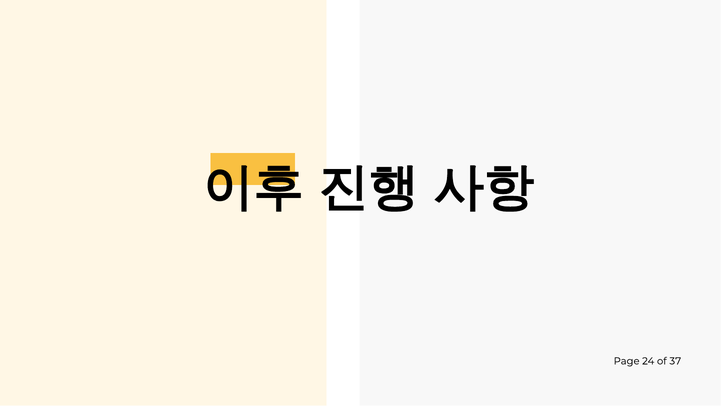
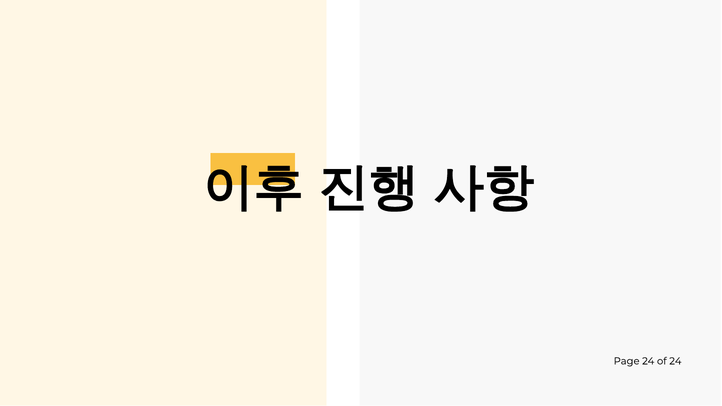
of 37: 37 -> 24
